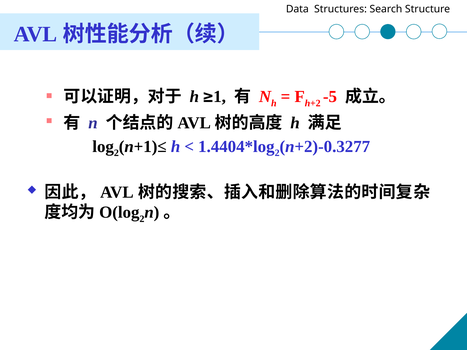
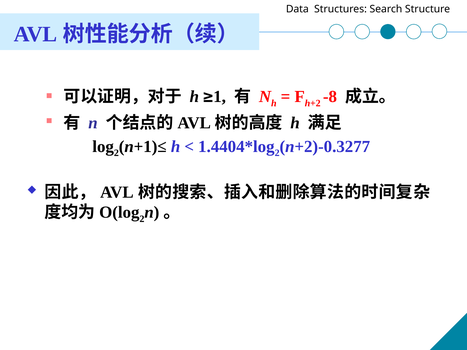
-5: -5 -> -8
